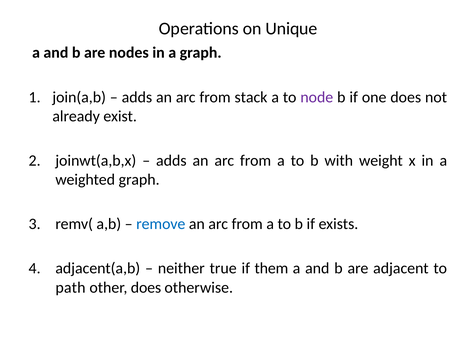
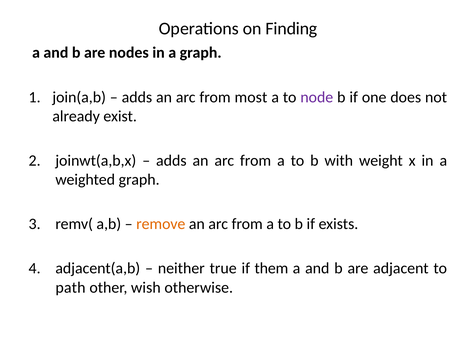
Unique: Unique -> Finding
stack: stack -> most
remove colour: blue -> orange
other does: does -> wish
